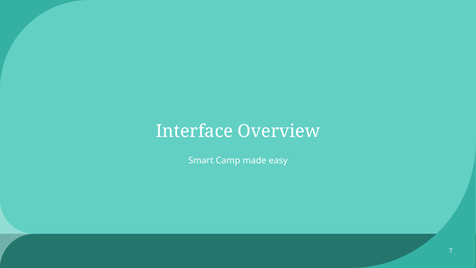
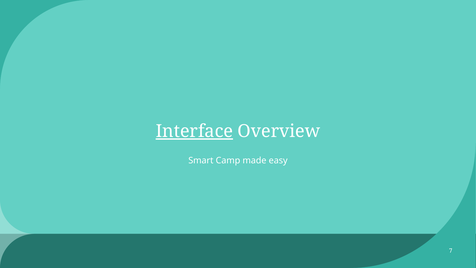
Interface underline: none -> present
